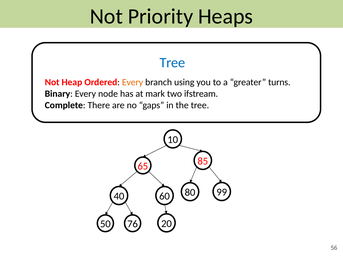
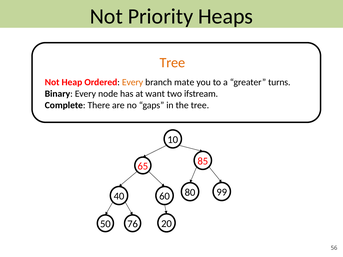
Tree at (172, 63) colour: blue -> orange
using: using -> mate
mark: mark -> want
